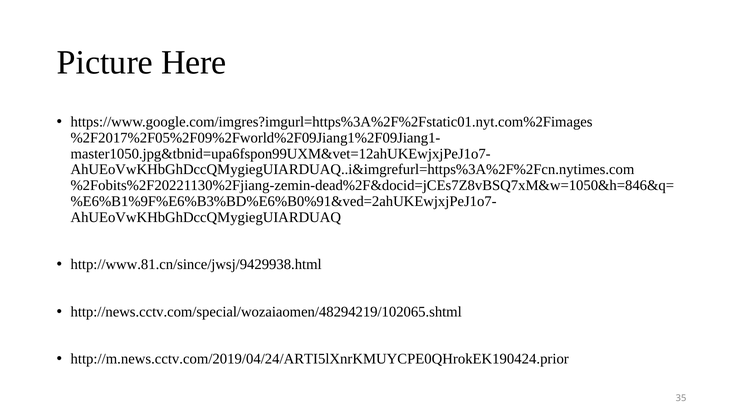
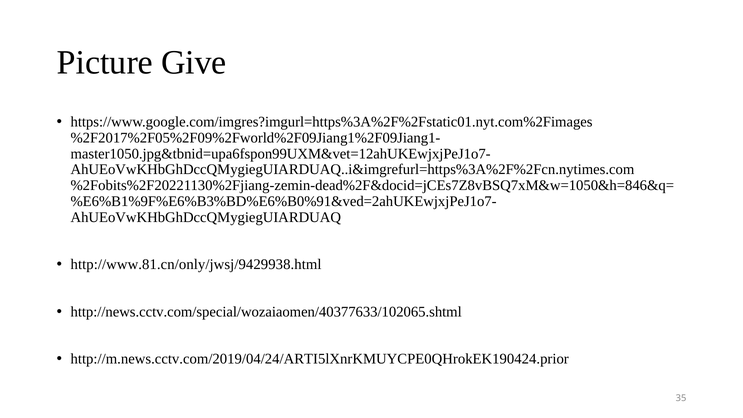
Here: Here -> Give
http://www.81.cn/since/jwsj/9429938.html: http://www.81.cn/since/jwsj/9429938.html -> http://www.81.cn/only/jwsj/9429938.html
http://news.cctv.com/special/wozaiaomen/48294219/102065.shtml: http://news.cctv.com/special/wozaiaomen/48294219/102065.shtml -> http://news.cctv.com/special/wozaiaomen/40377633/102065.shtml
